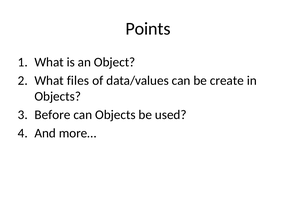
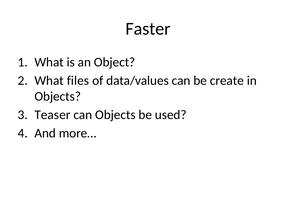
Points: Points -> Faster
Before: Before -> Teaser
